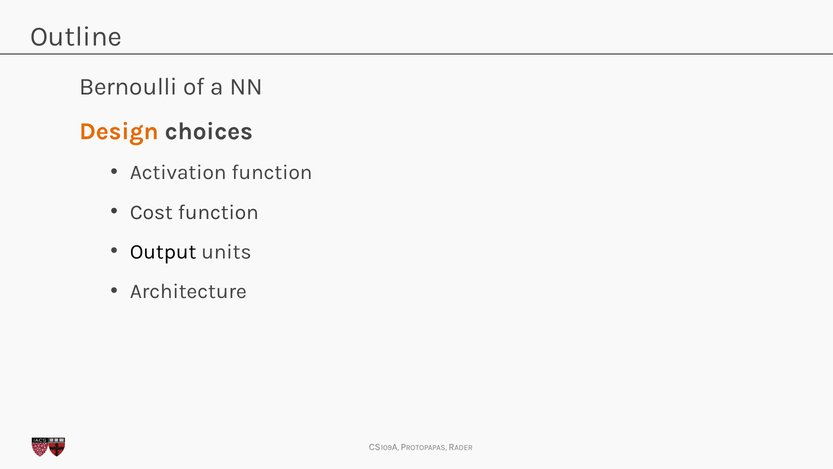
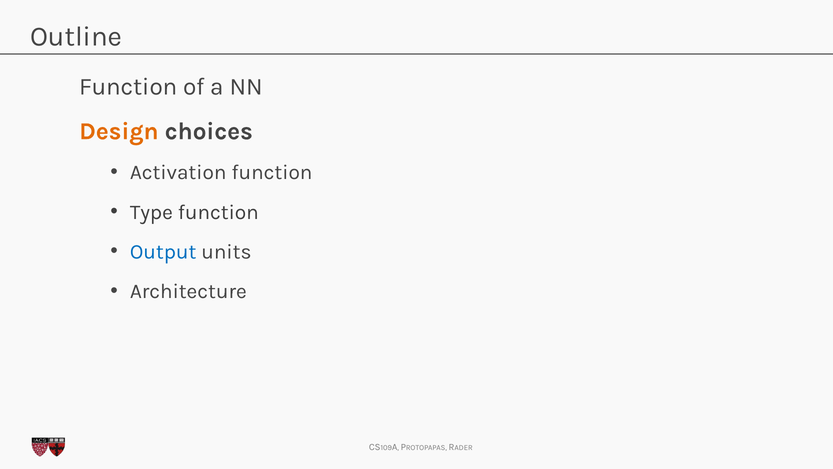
Bernoulli at (128, 87): Bernoulli -> Function
Cost: Cost -> Type
Output colour: black -> blue
